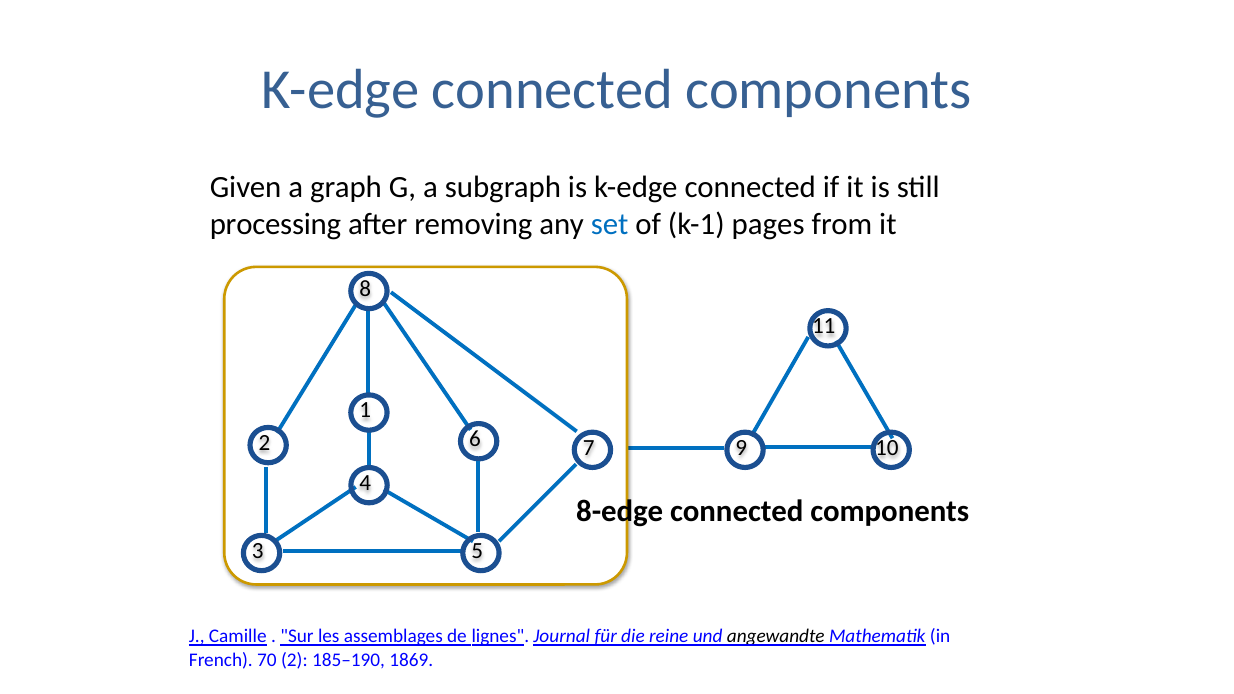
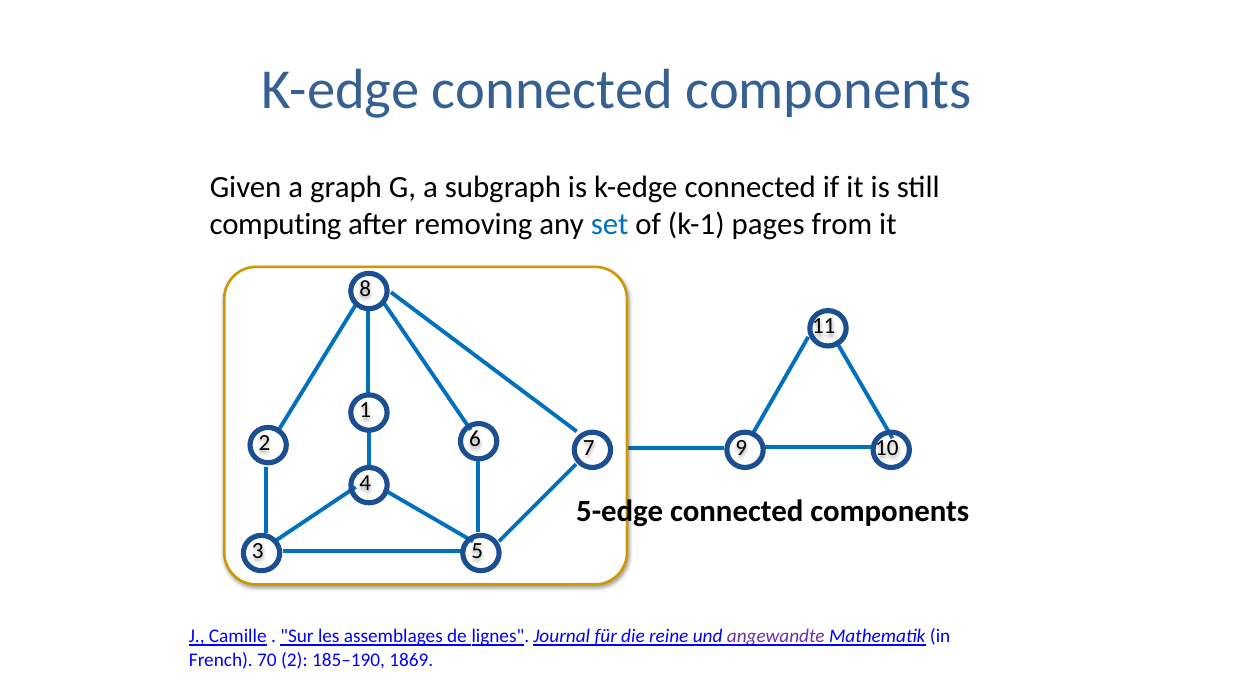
processing: processing -> computing
8-edge: 8-edge -> 5-edge
angewandte colour: black -> purple
